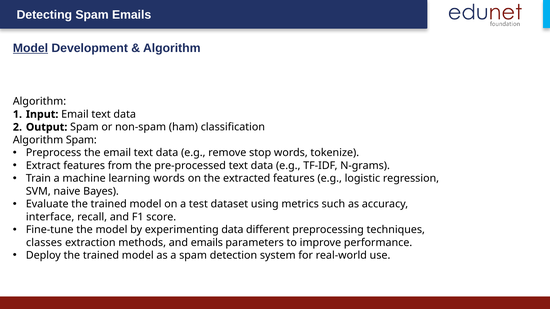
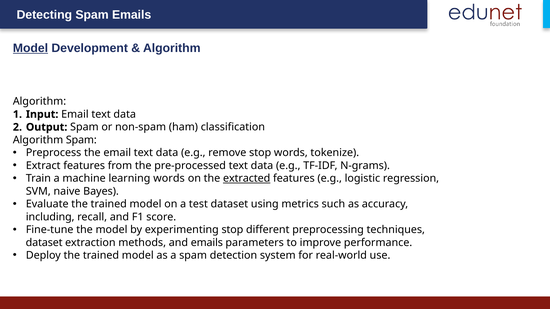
extracted underline: none -> present
interface: interface -> including
experimenting data: data -> stop
classes at (44, 243): classes -> dataset
